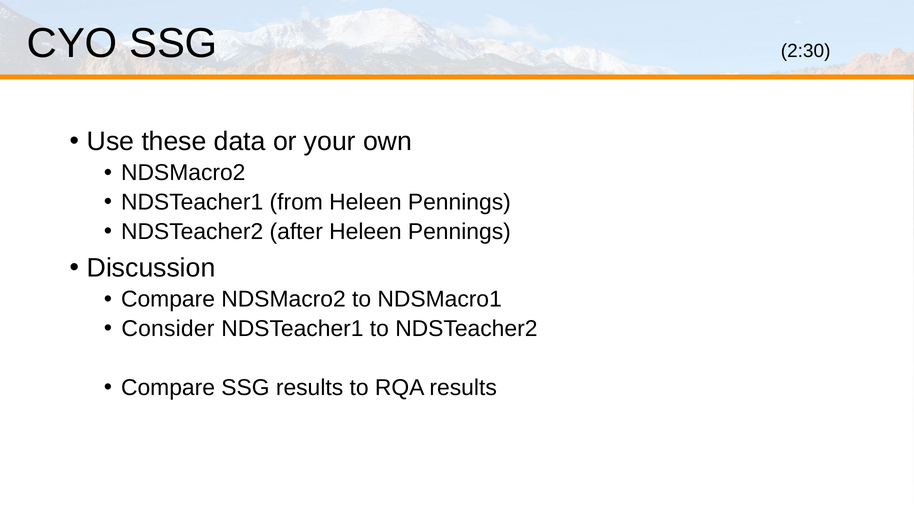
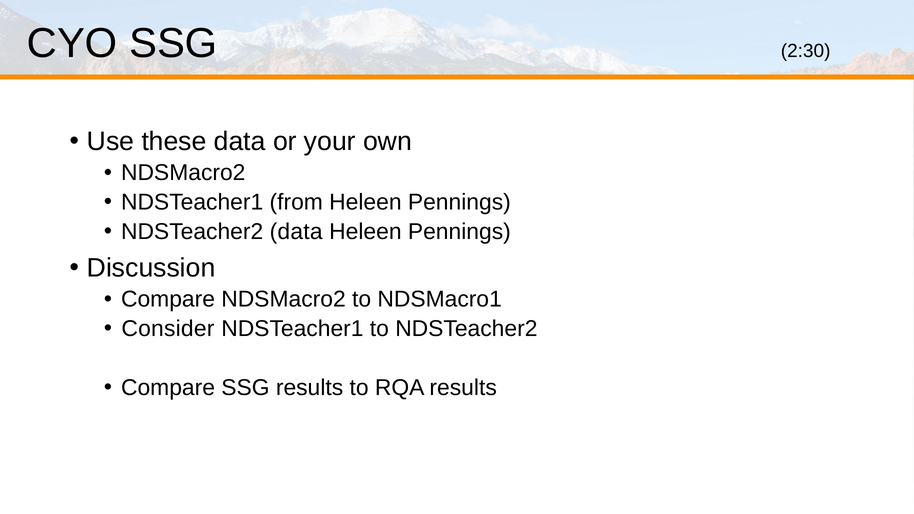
NDSTeacher2 after: after -> data
